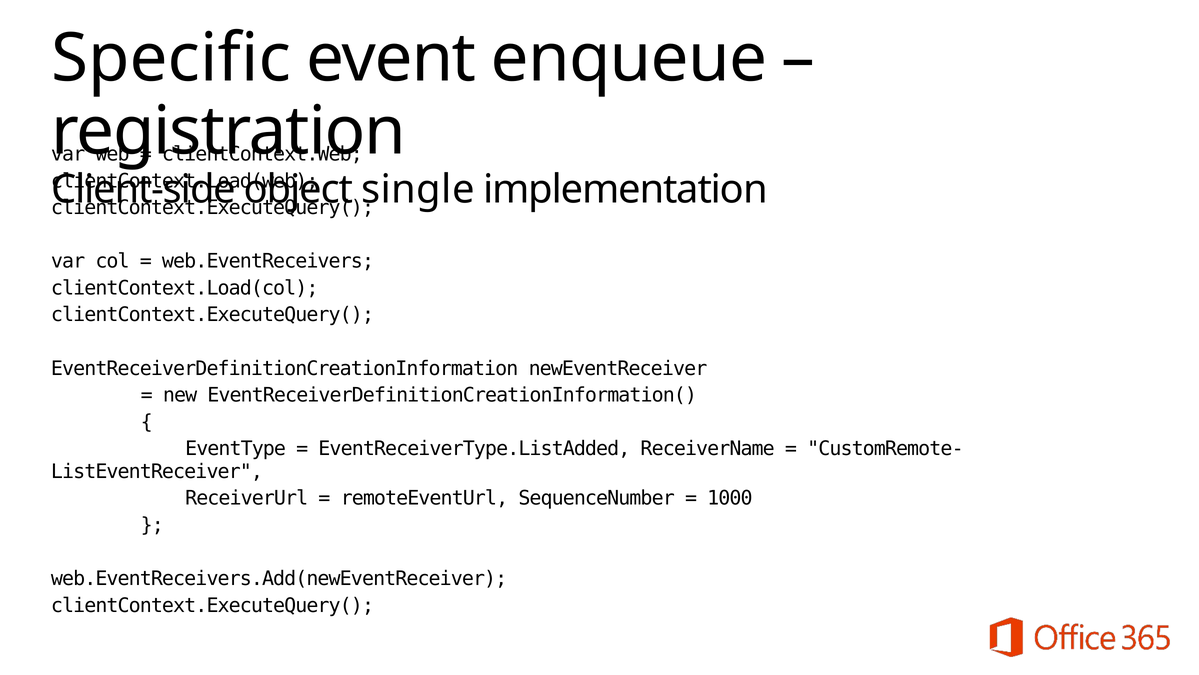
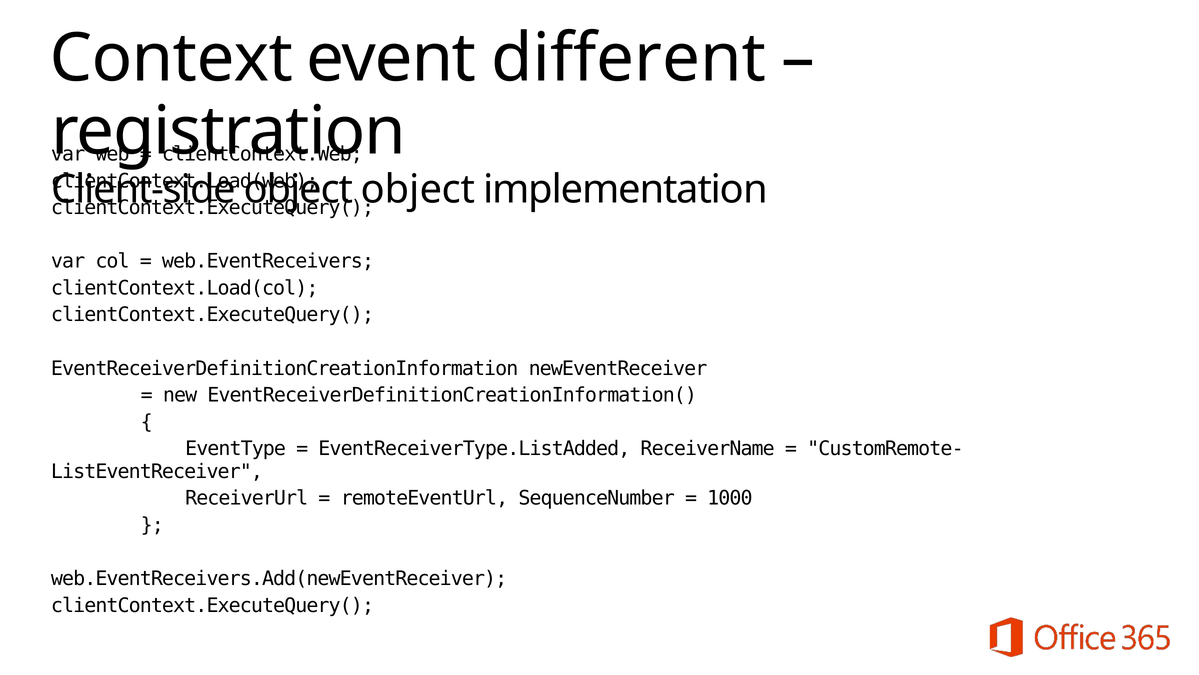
Specific: Specific -> Context
enqueue: enqueue -> different
single at (418, 190): single -> object
